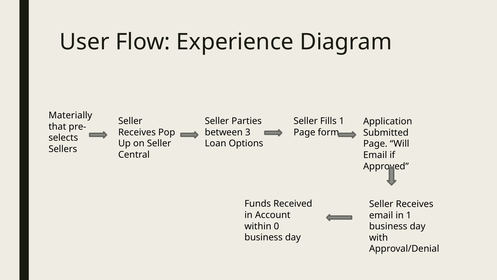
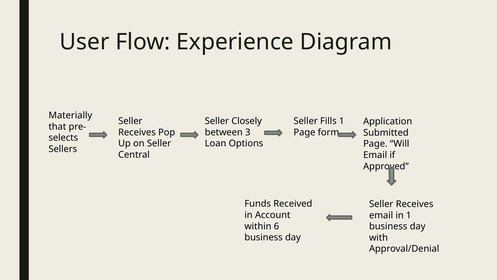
Parties: Parties -> Closely
0: 0 -> 6
